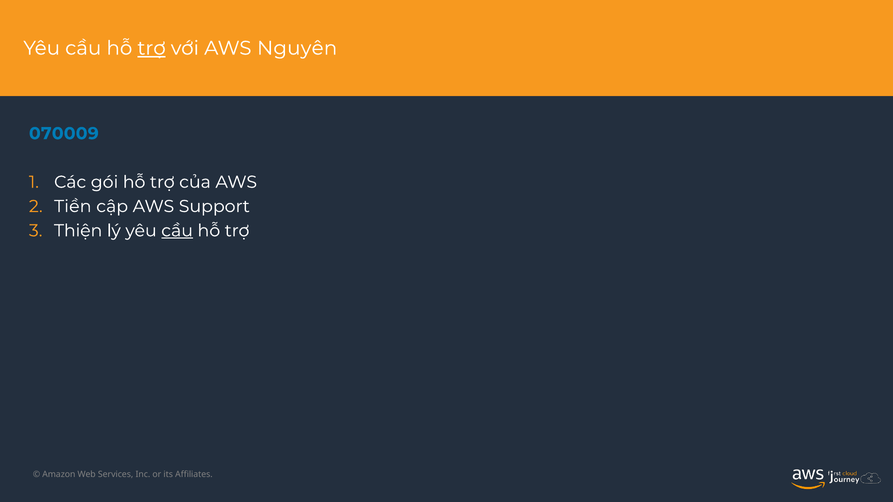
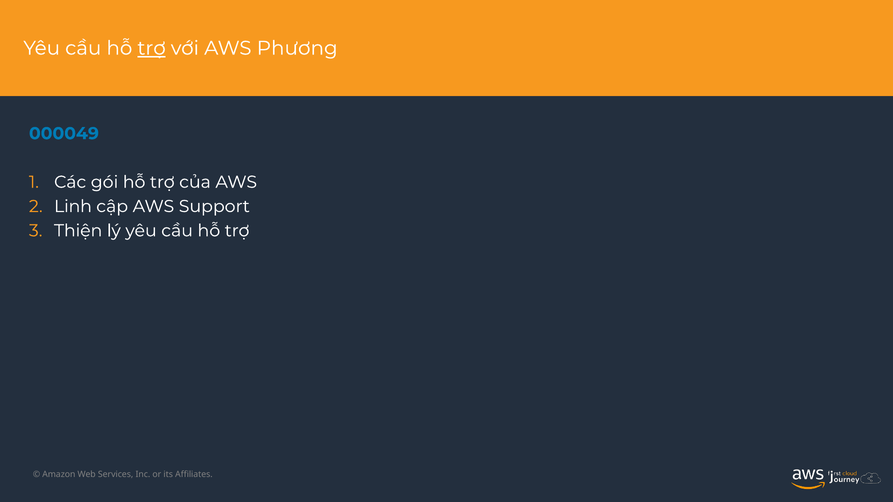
Nguyên: Nguyên -> Phương
070009: 070009 -> 000049
Tiền: Tiền -> Linh
cầu at (177, 231) underline: present -> none
